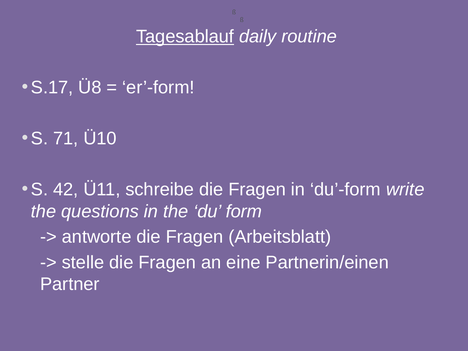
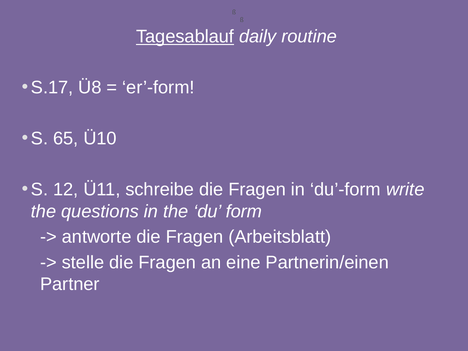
71: 71 -> 65
42: 42 -> 12
